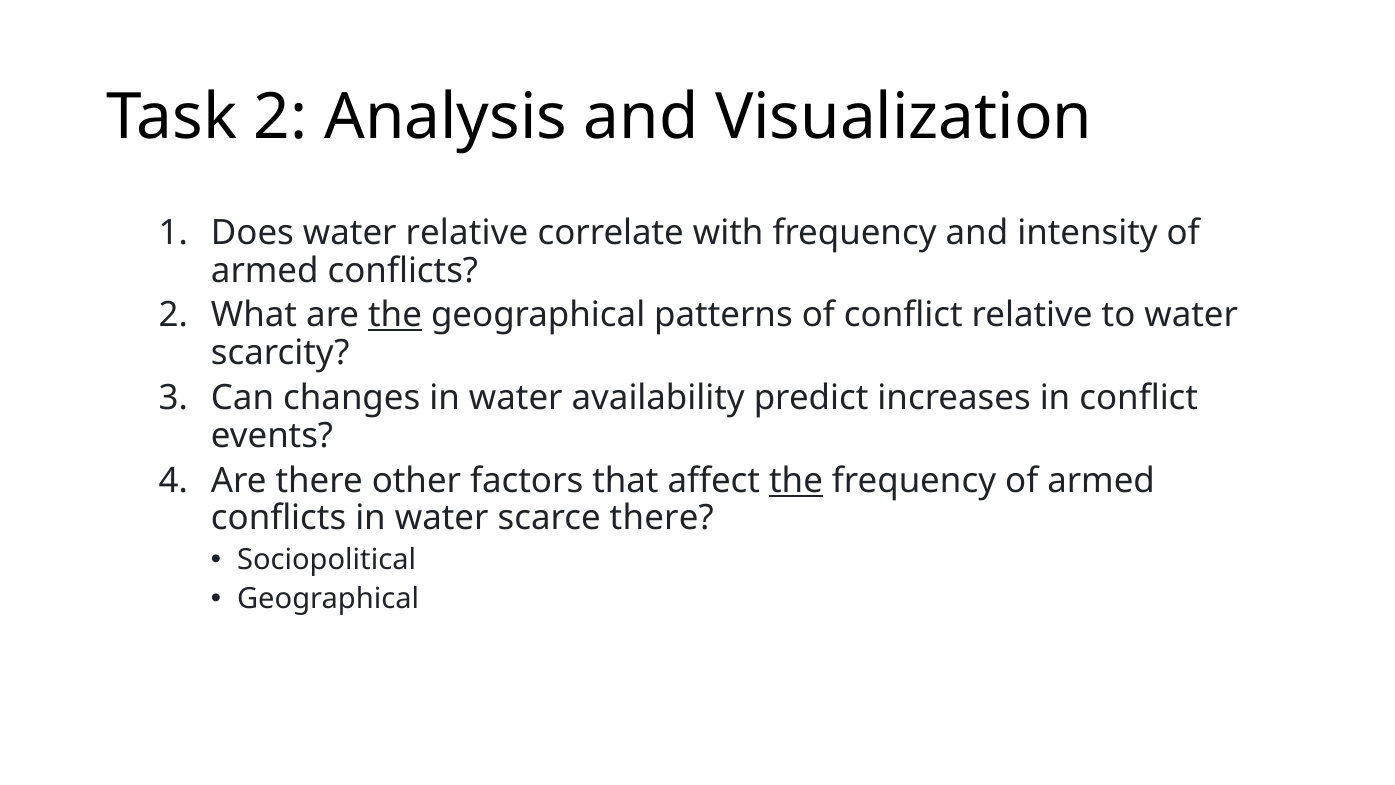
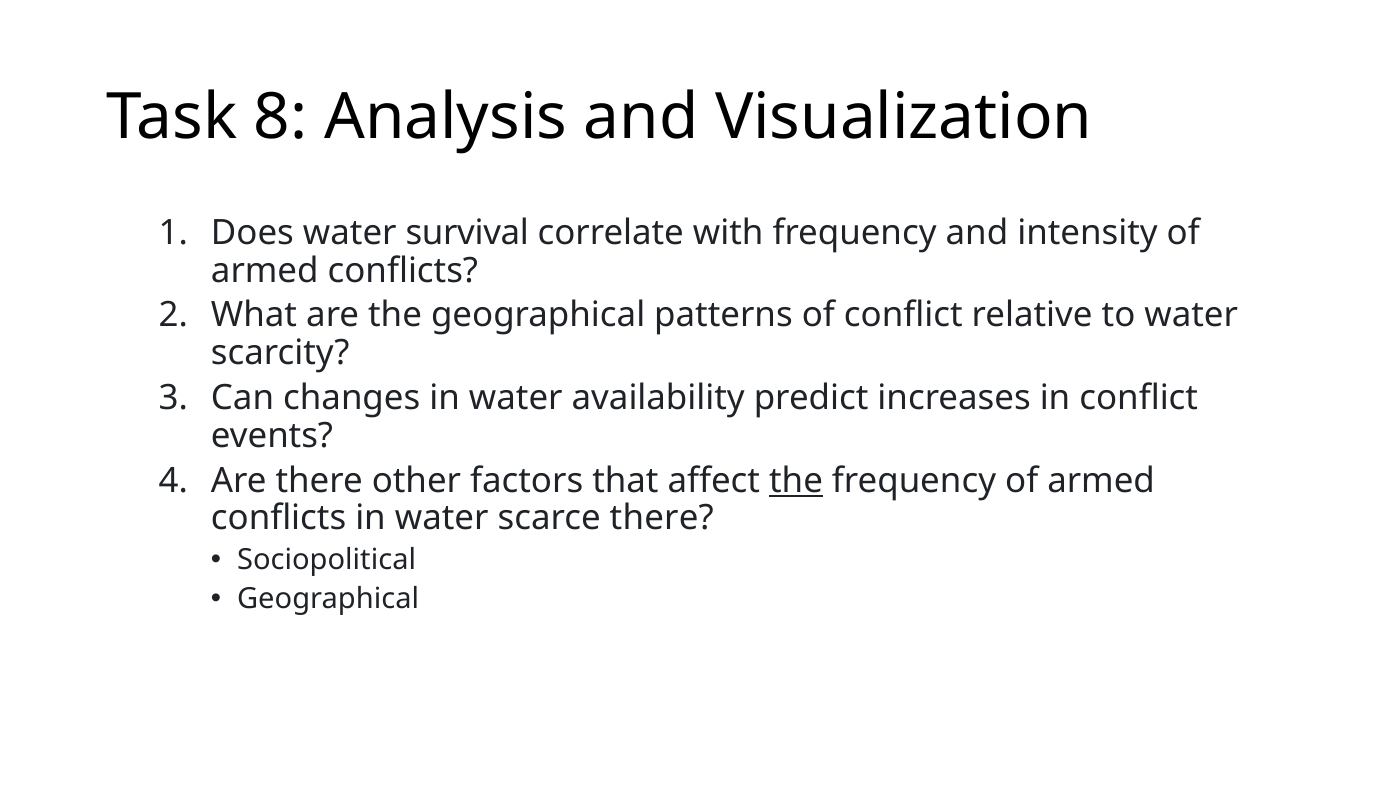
Task 2: 2 -> 8
water relative: relative -> survival
the at (395, 315) underline: present -> none
